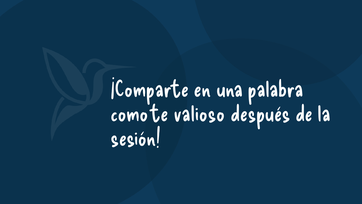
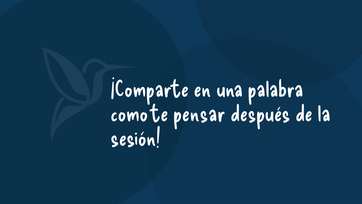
valioso: valioso -> pensar
